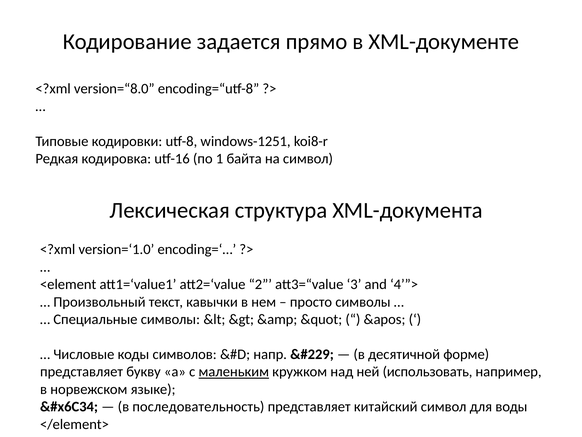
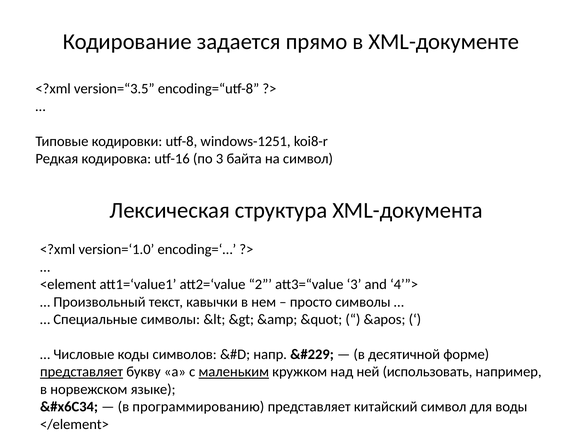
version=“8.0: version=“8.0 -> version=“3.5
по 1: 1 -> 3
представляет at (82, 371) underline: none -> present
последовательность: последовательность -> программированию
